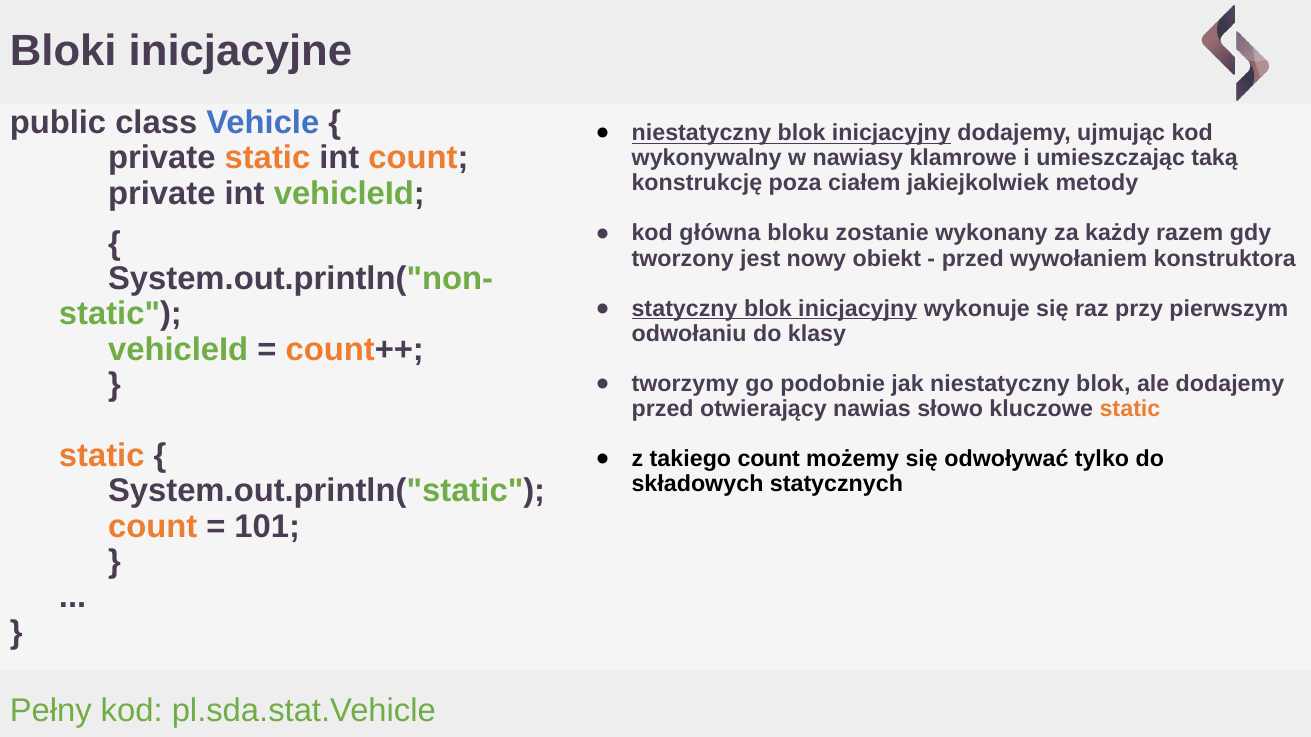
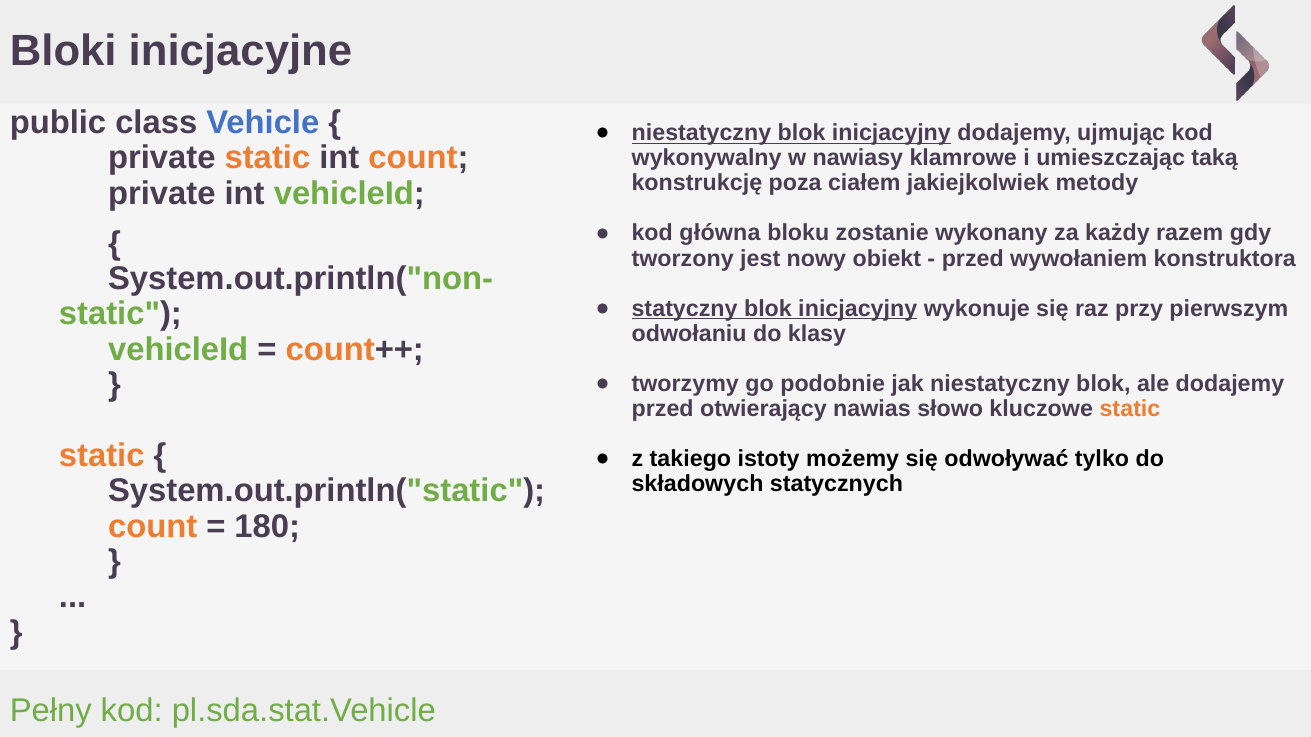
takiego count: count -> istoty
101: 101 -> 180
